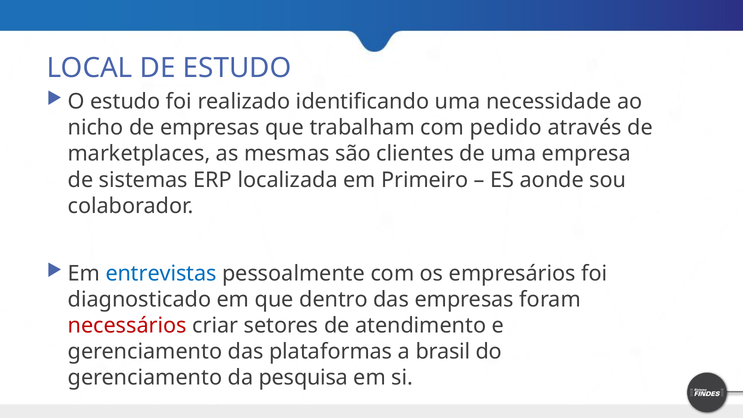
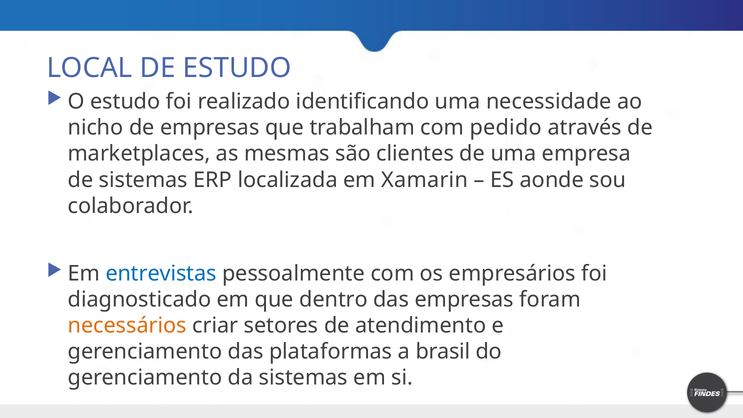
Primeiro: Primeiro -> Xamarin
necessários colour: red -> orange
da pesquisa: pesquisa -> sistemas
